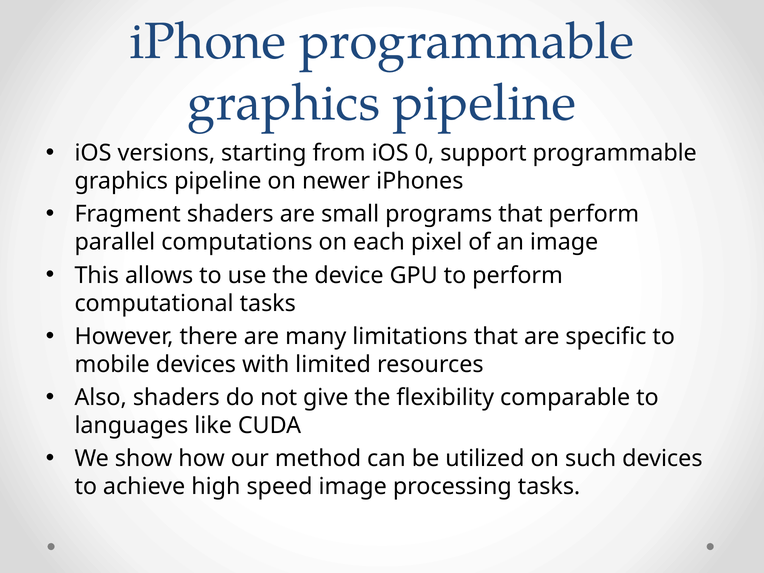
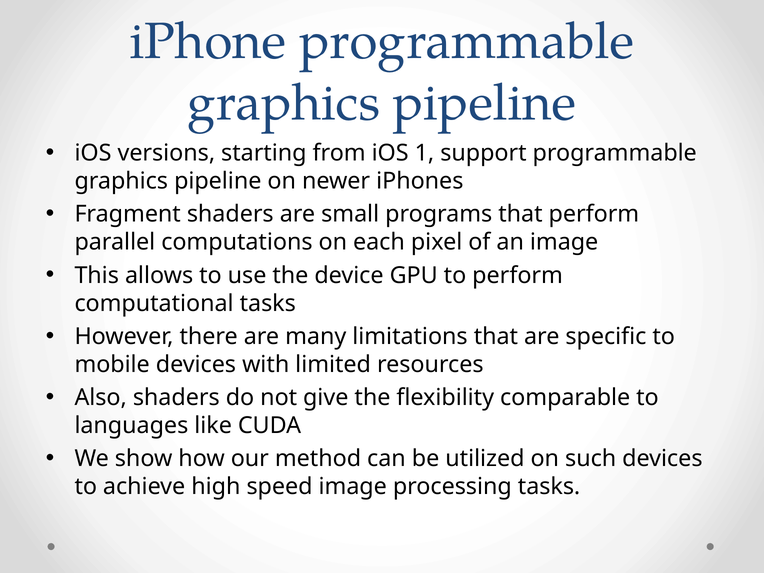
0: 0 -> 1
